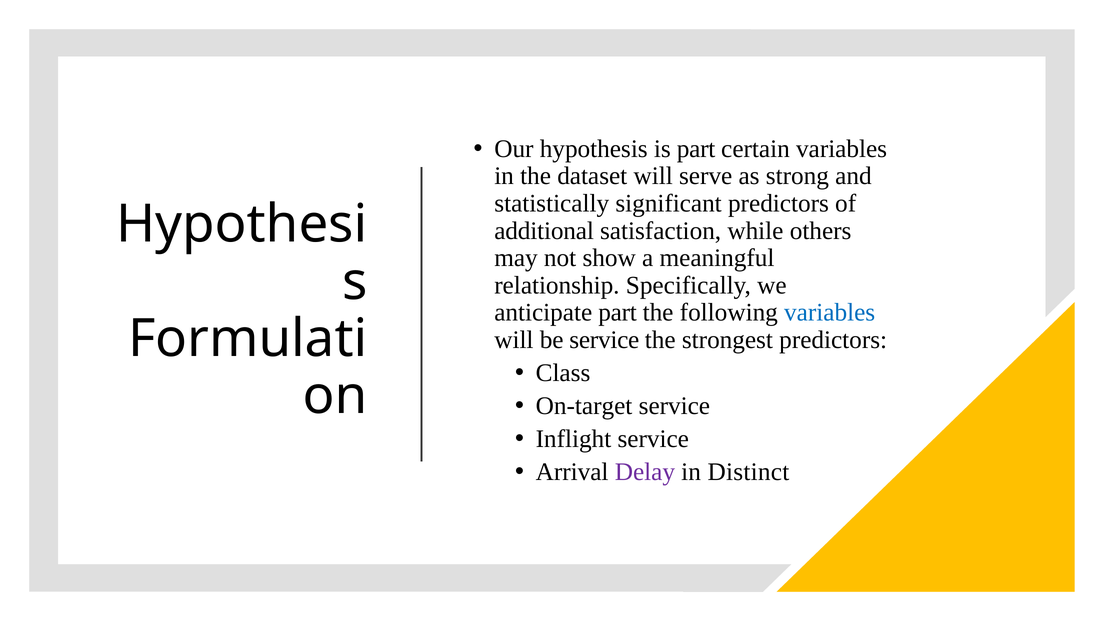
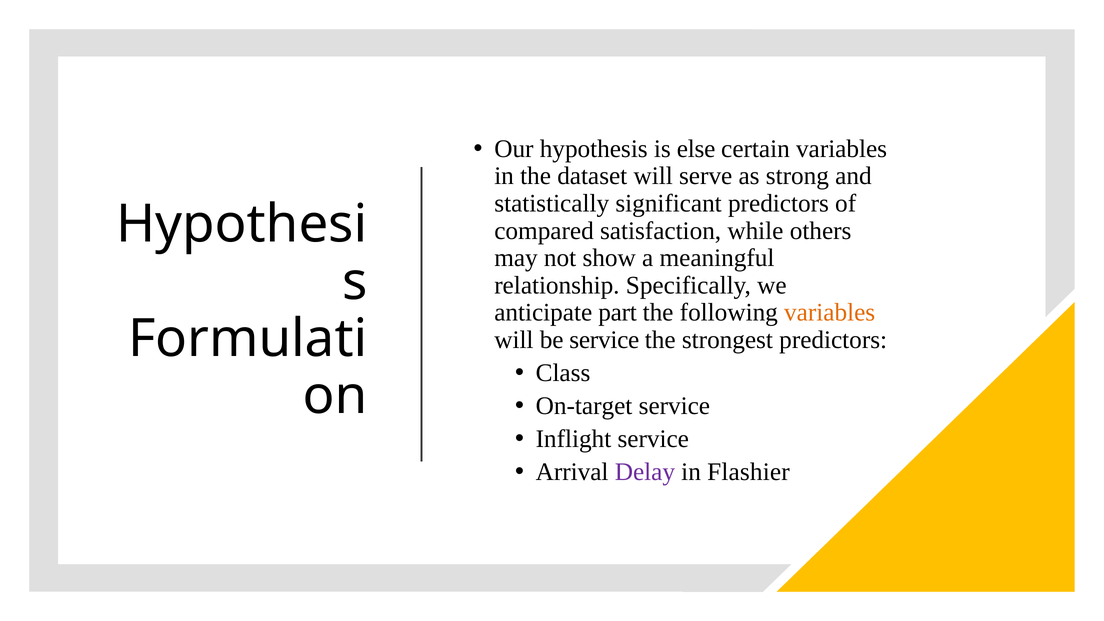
is part: part -> else
additional: additional -> compared
variables at (830, 313) colour: blue -> orange
Distinct: Distinct -> Flashier
